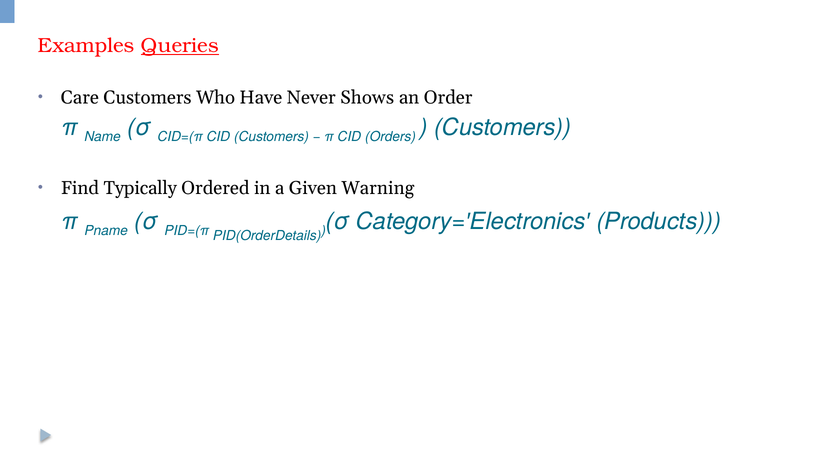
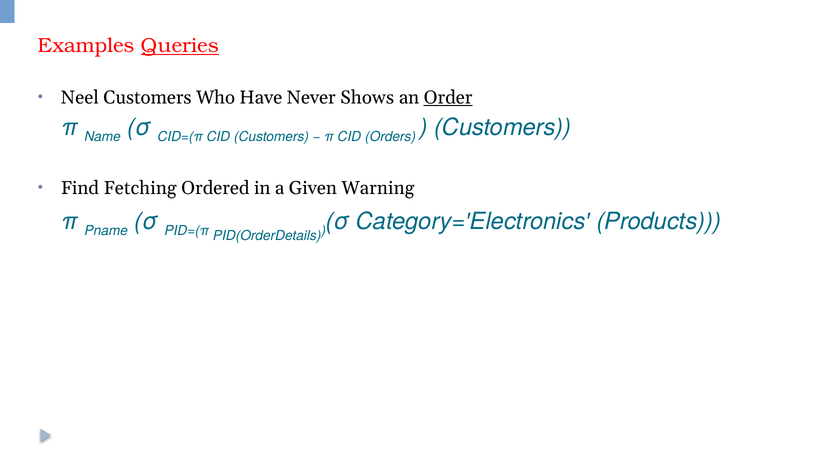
Care: Care -> Neel
Order underline: none -> present
Typically: Typically -> Fetching
